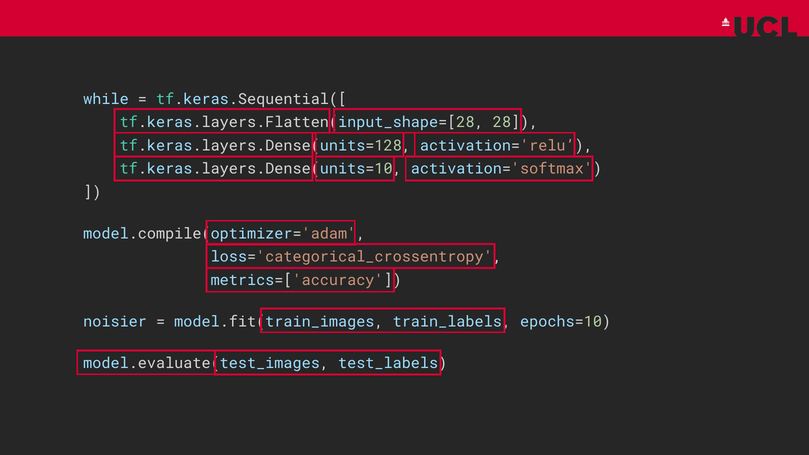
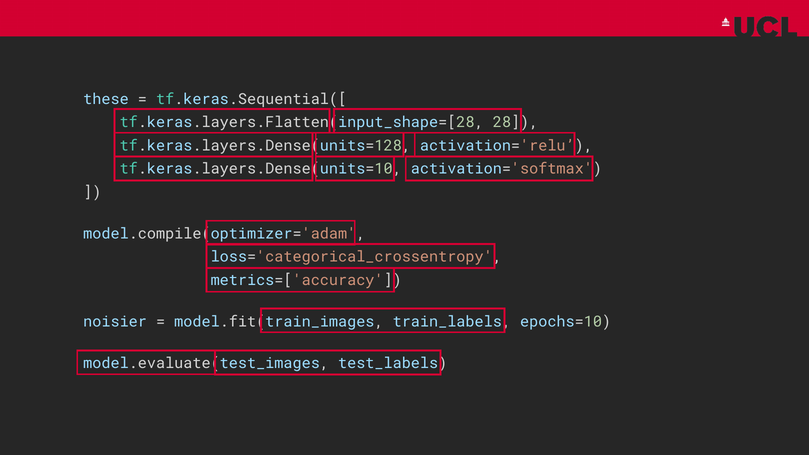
while: while -> these
